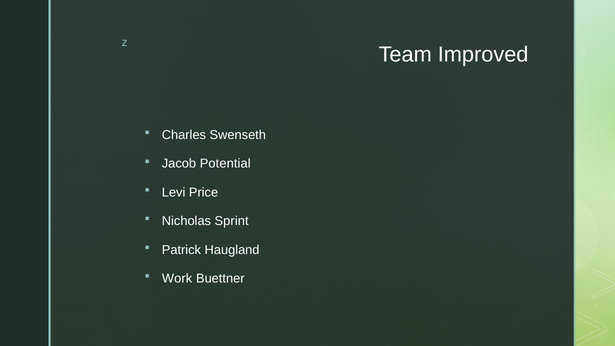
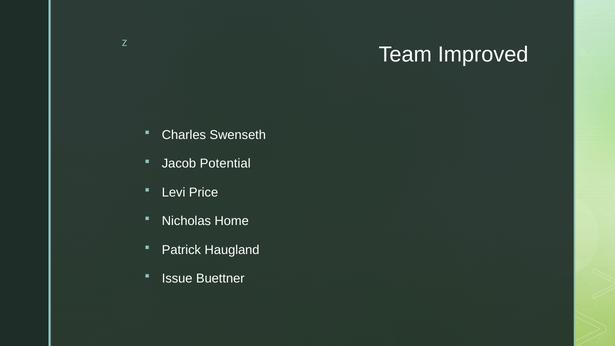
Sprint: Sprint -> Home
Work: Work -> Issue
